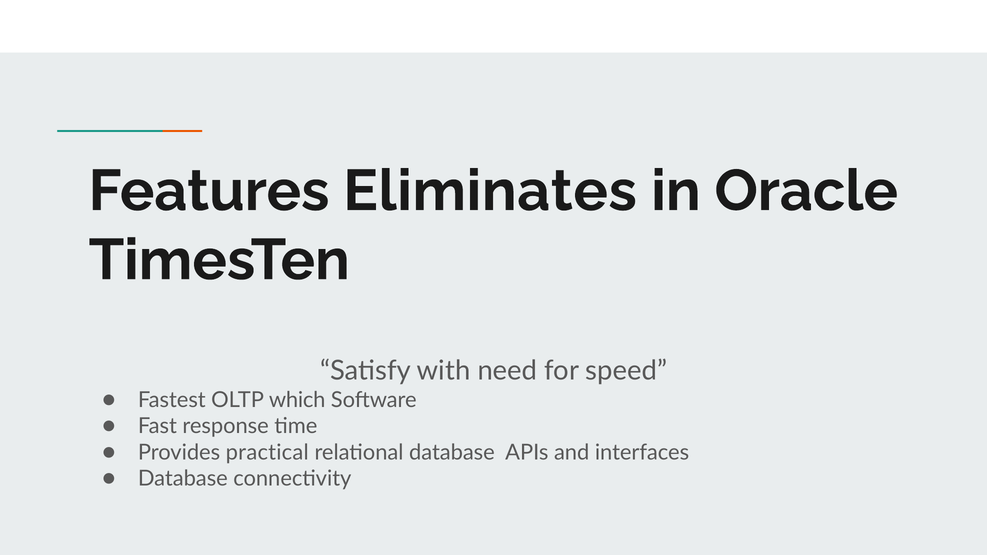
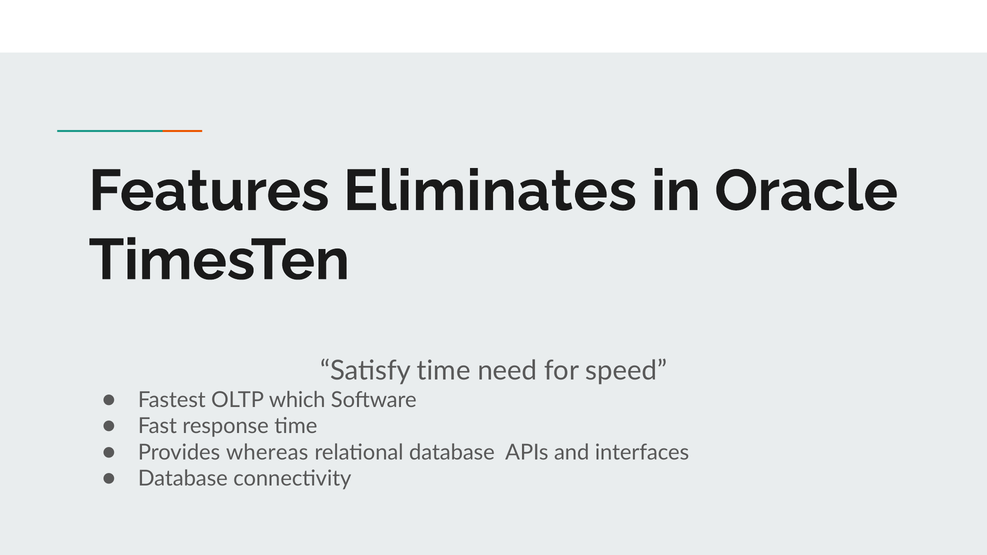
Satisfy with: with -> time
practical: practical -> whereas
